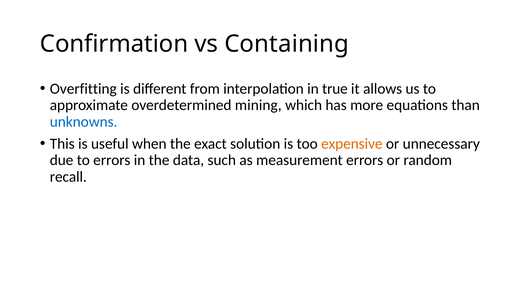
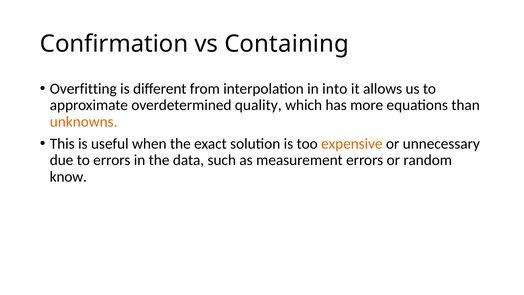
true: true -> into
mining: mining -> quality
unknowns colour: blue -> orange
recall: recall -> know
